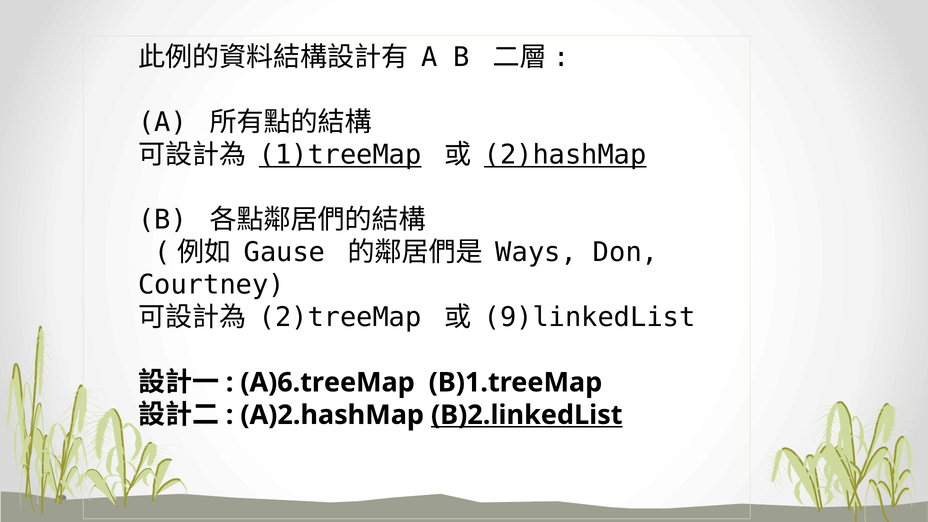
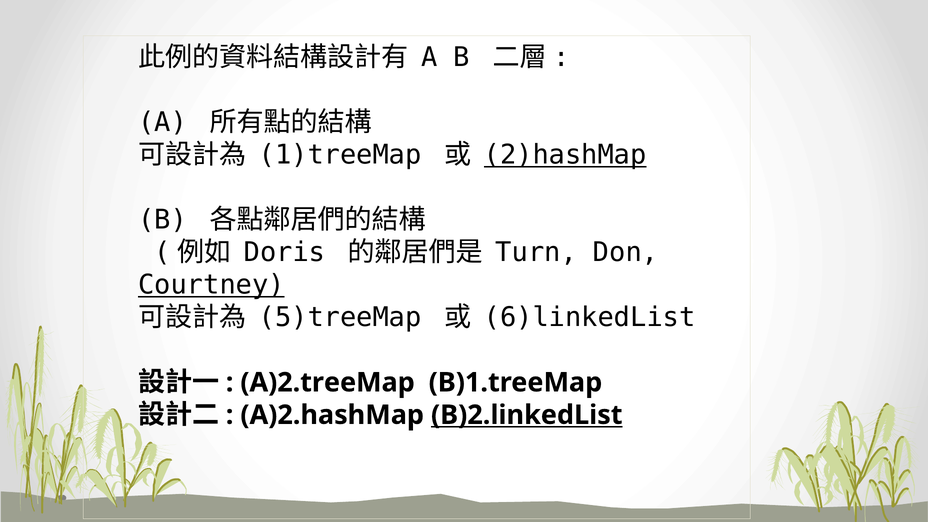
1)treeMap underline: present -> none
Gause: Gause -> Doris
Ways: Ways -> Turn
Courtney underline: none -> present
2)treeMap: 2)treeMap -> 5)treeMap
9)linkedList: 9)linkedList -> 6)linkedList
A)6.treeMap: A)6.treeMap -> A)2.treeMap
